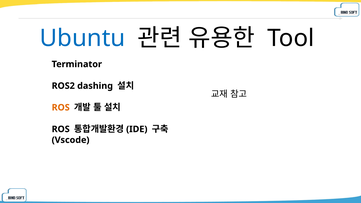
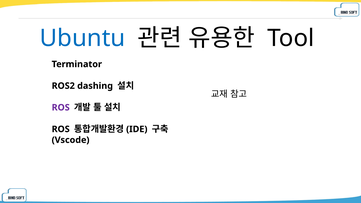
ROS at (61, 108) colour: orange -> purple
